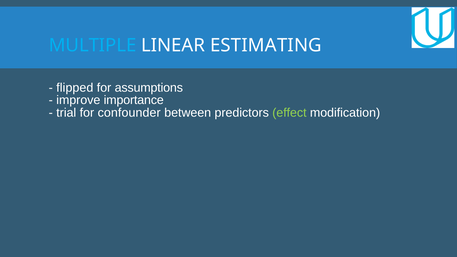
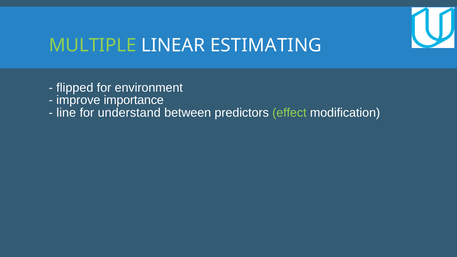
MULTIPLE colour: light blue -> light green
assumptions: assumptions -> environment
trial: trial -> line
confounder: confounder -> understand
